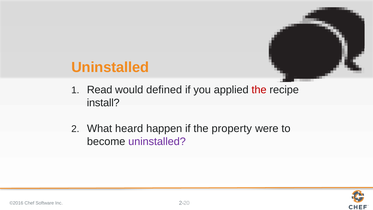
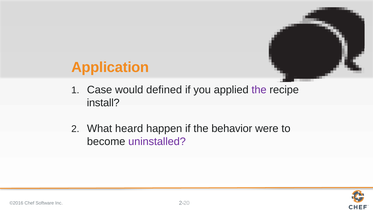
Uninstalled at (110, 67): Uninstalled -> Application
Read: Read -> Case
the at (259, 90) colour: red -> purple
property: property -> behavior
